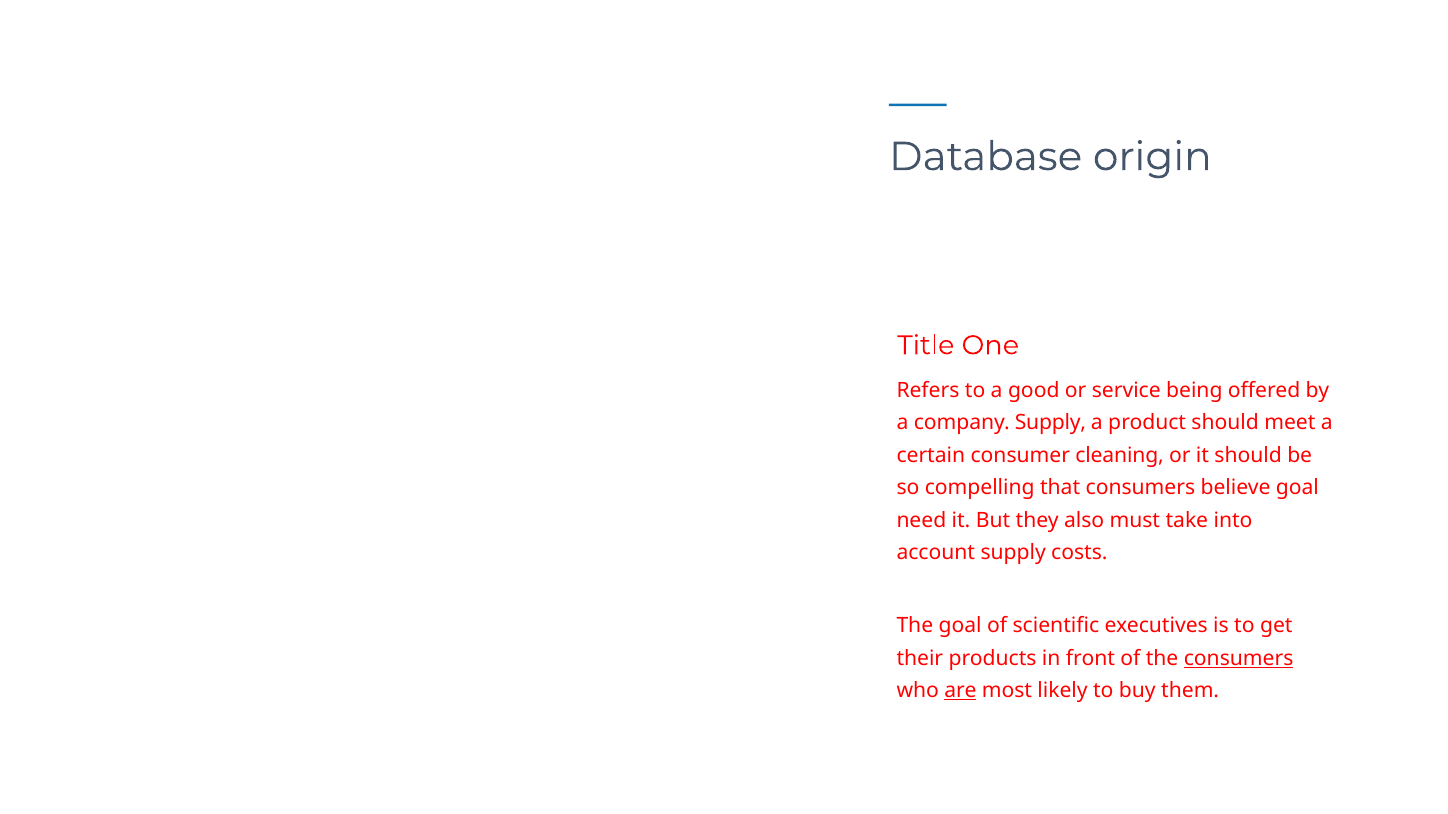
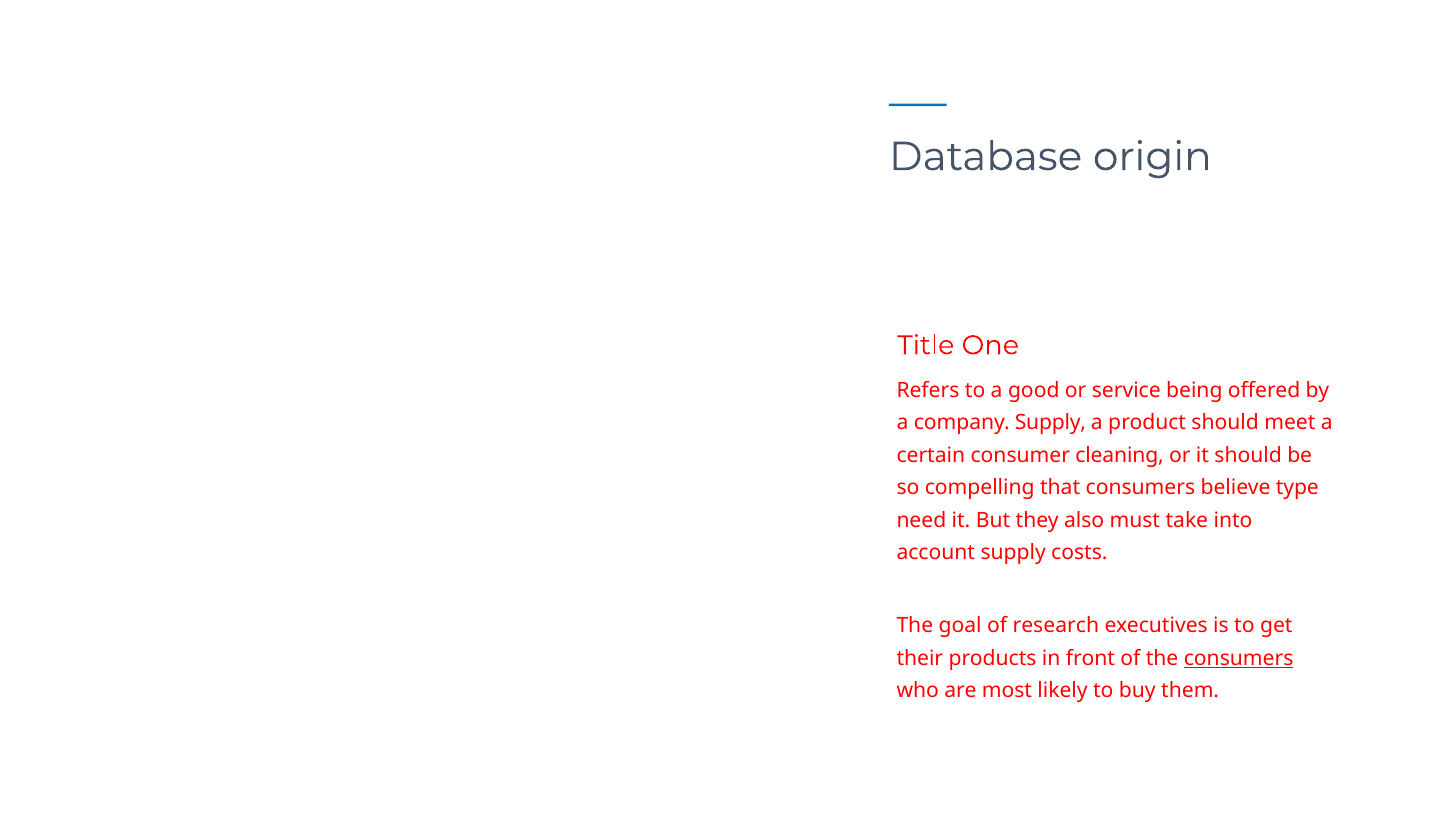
believe goal: goal -> type
scientific: scientific -> research
are underline: present -> none
